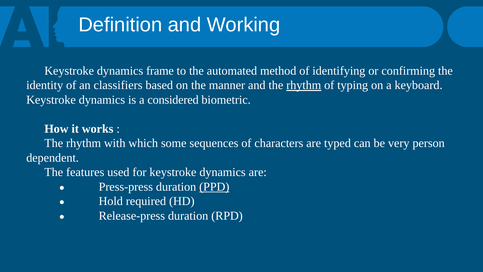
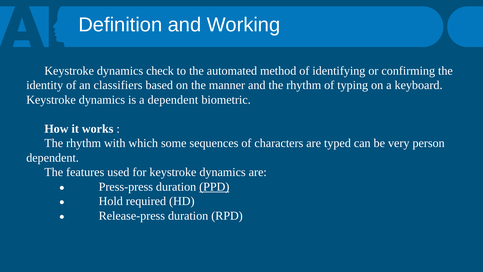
frame: frame -> check
rhythm at (304, 85) underline: present -> none
a considered: considered -> dependent
